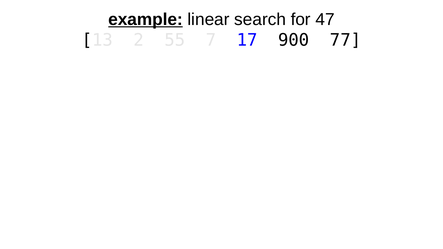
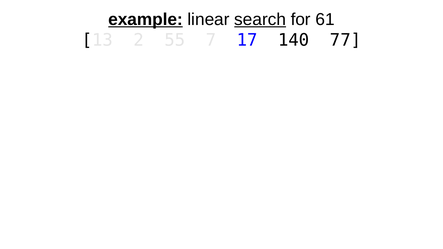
search underline: none -> present
47: 47 -> 61
900: 900 -> 140
